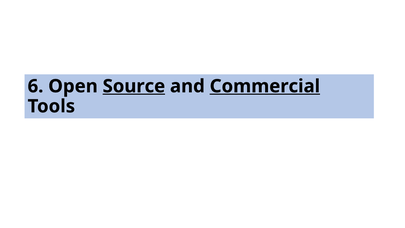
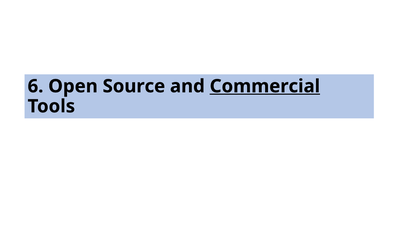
Source underline: present -> none
